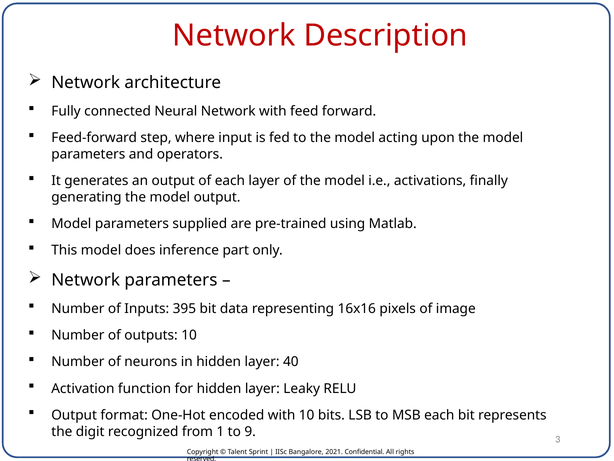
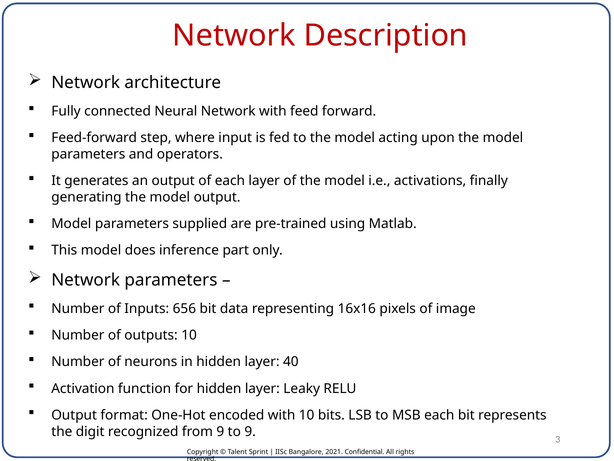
395: 395 -> 656
from 1: 1 -> 9
